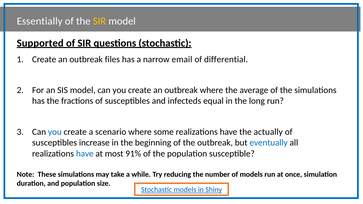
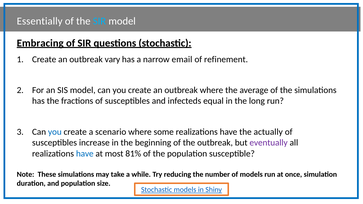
SIR at (99, 21) colour: yellow -> light blue
Supported: Supported -> Embracing
files: files -> vary
differential: differential -> refinement
eventually colour: blue -> purple
91%: 91% -> 81%
